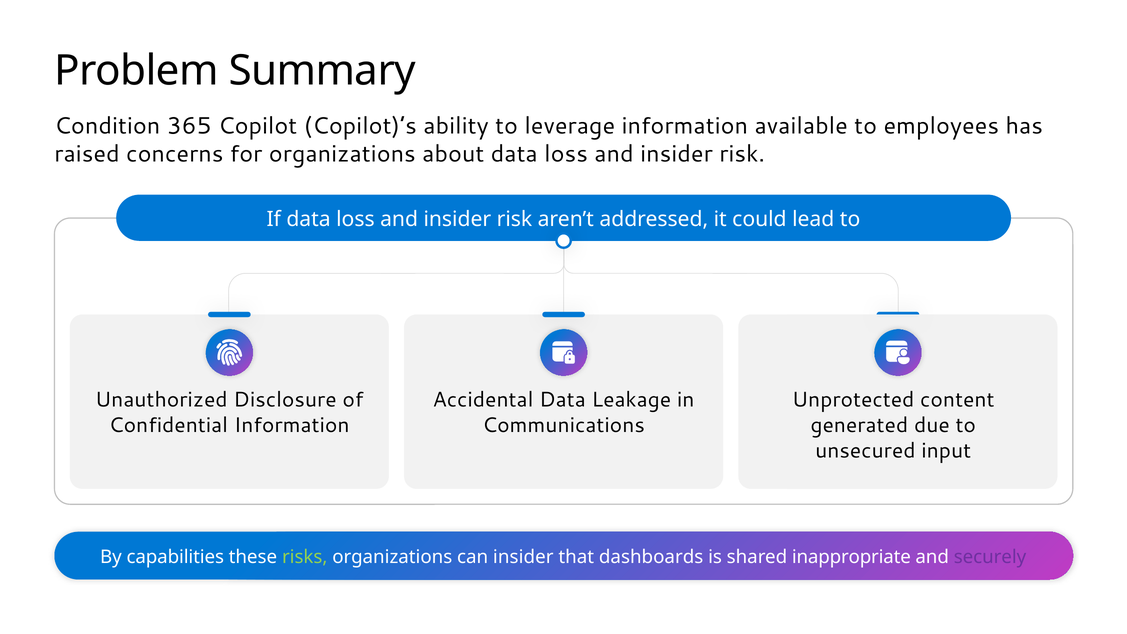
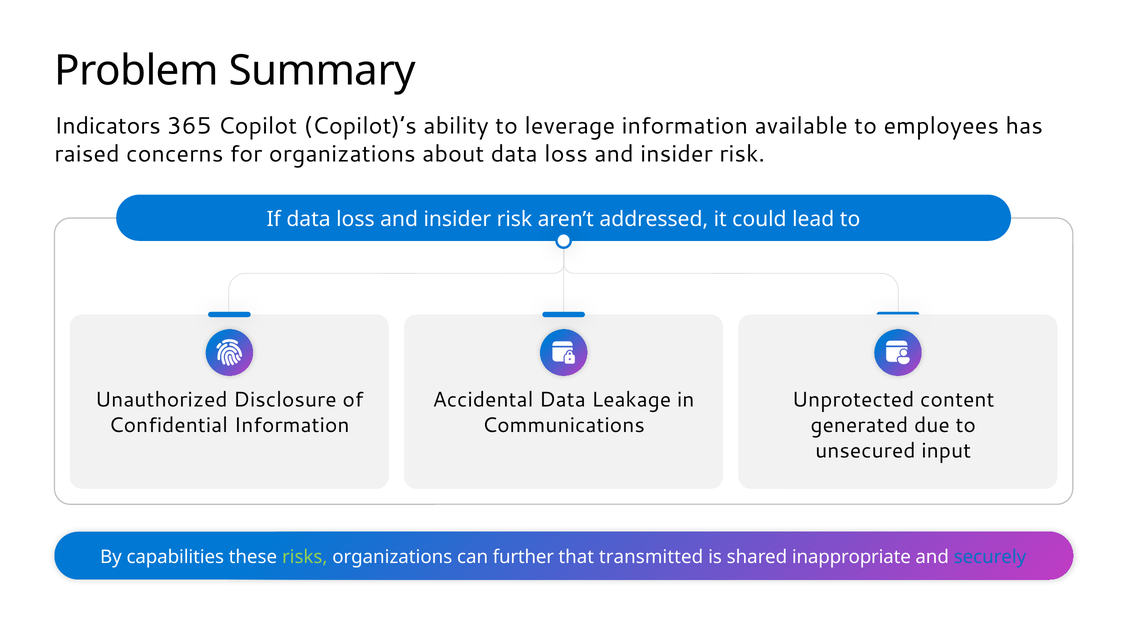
Condition: Condition -> Indicators
can insider: insider -> further
dashboards: dashboards -> transmitted
securely colour: purple -> blue
